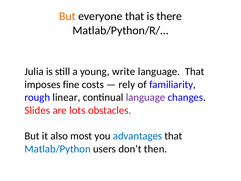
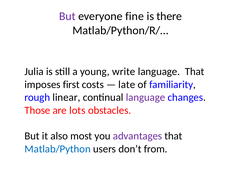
But at (67, 16) colour: orange -> purple
everyone that: that -> fine
fine: fine -> first
rely: rely -> late
Slides: Slides -> Those
advantages colour: blue -> purple
then: then -> from
